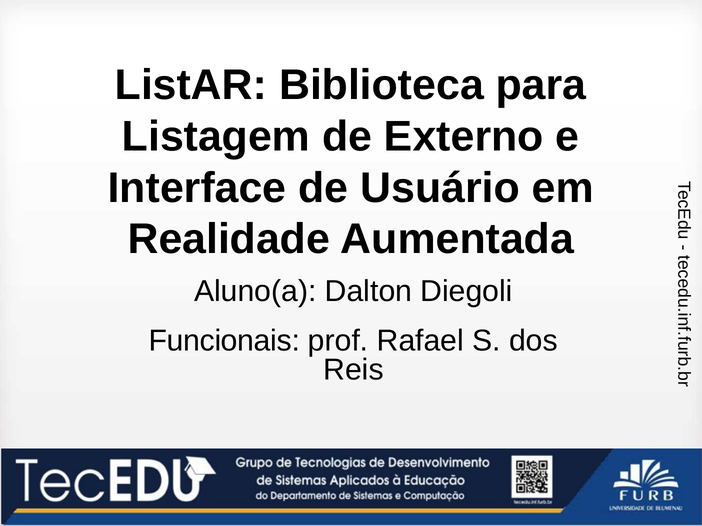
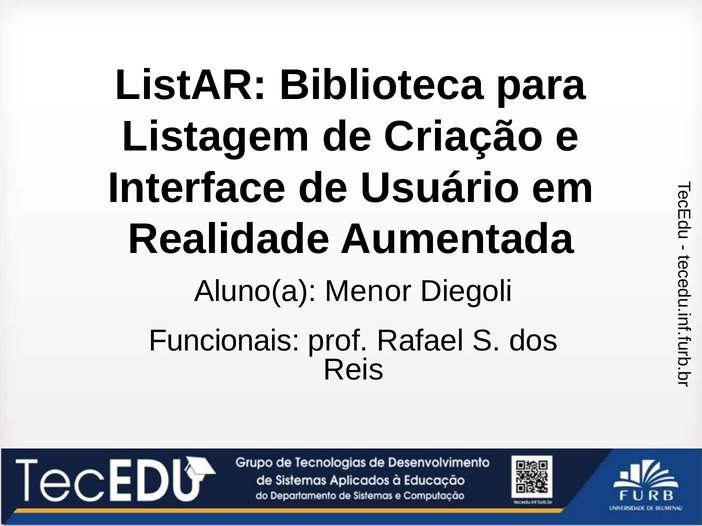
Externo: Externo -> Criação
Dalton: Dalton -> Menor
